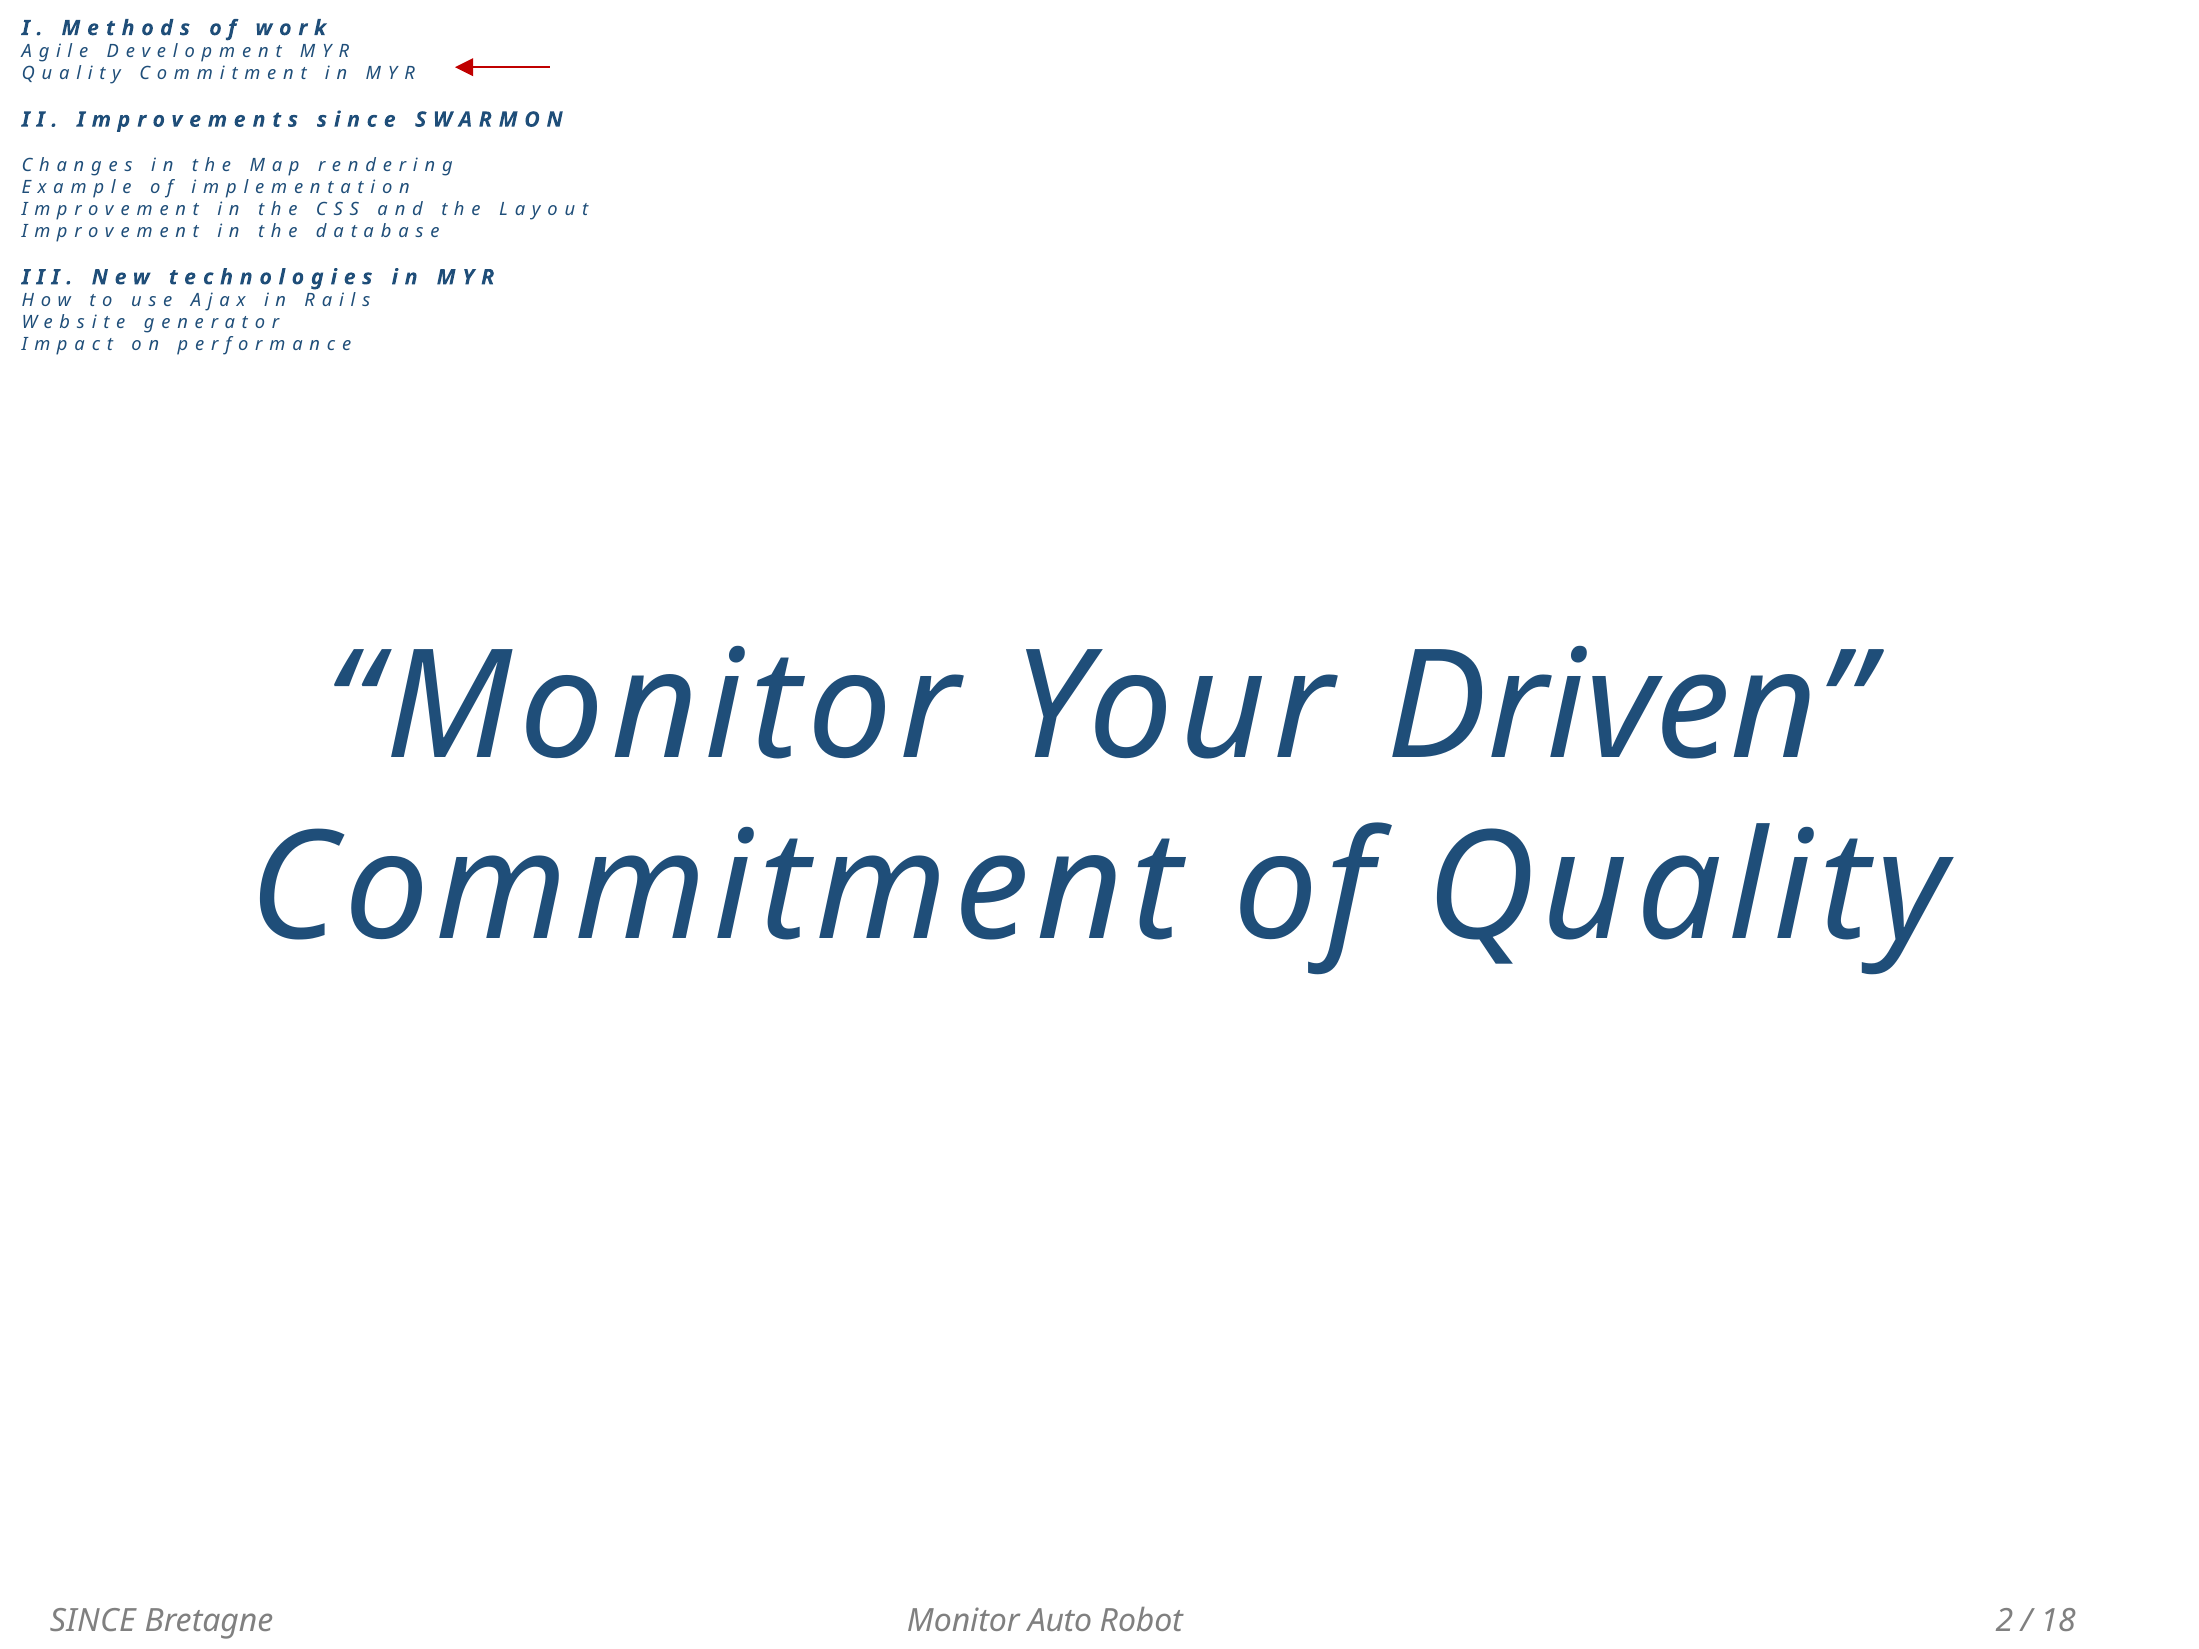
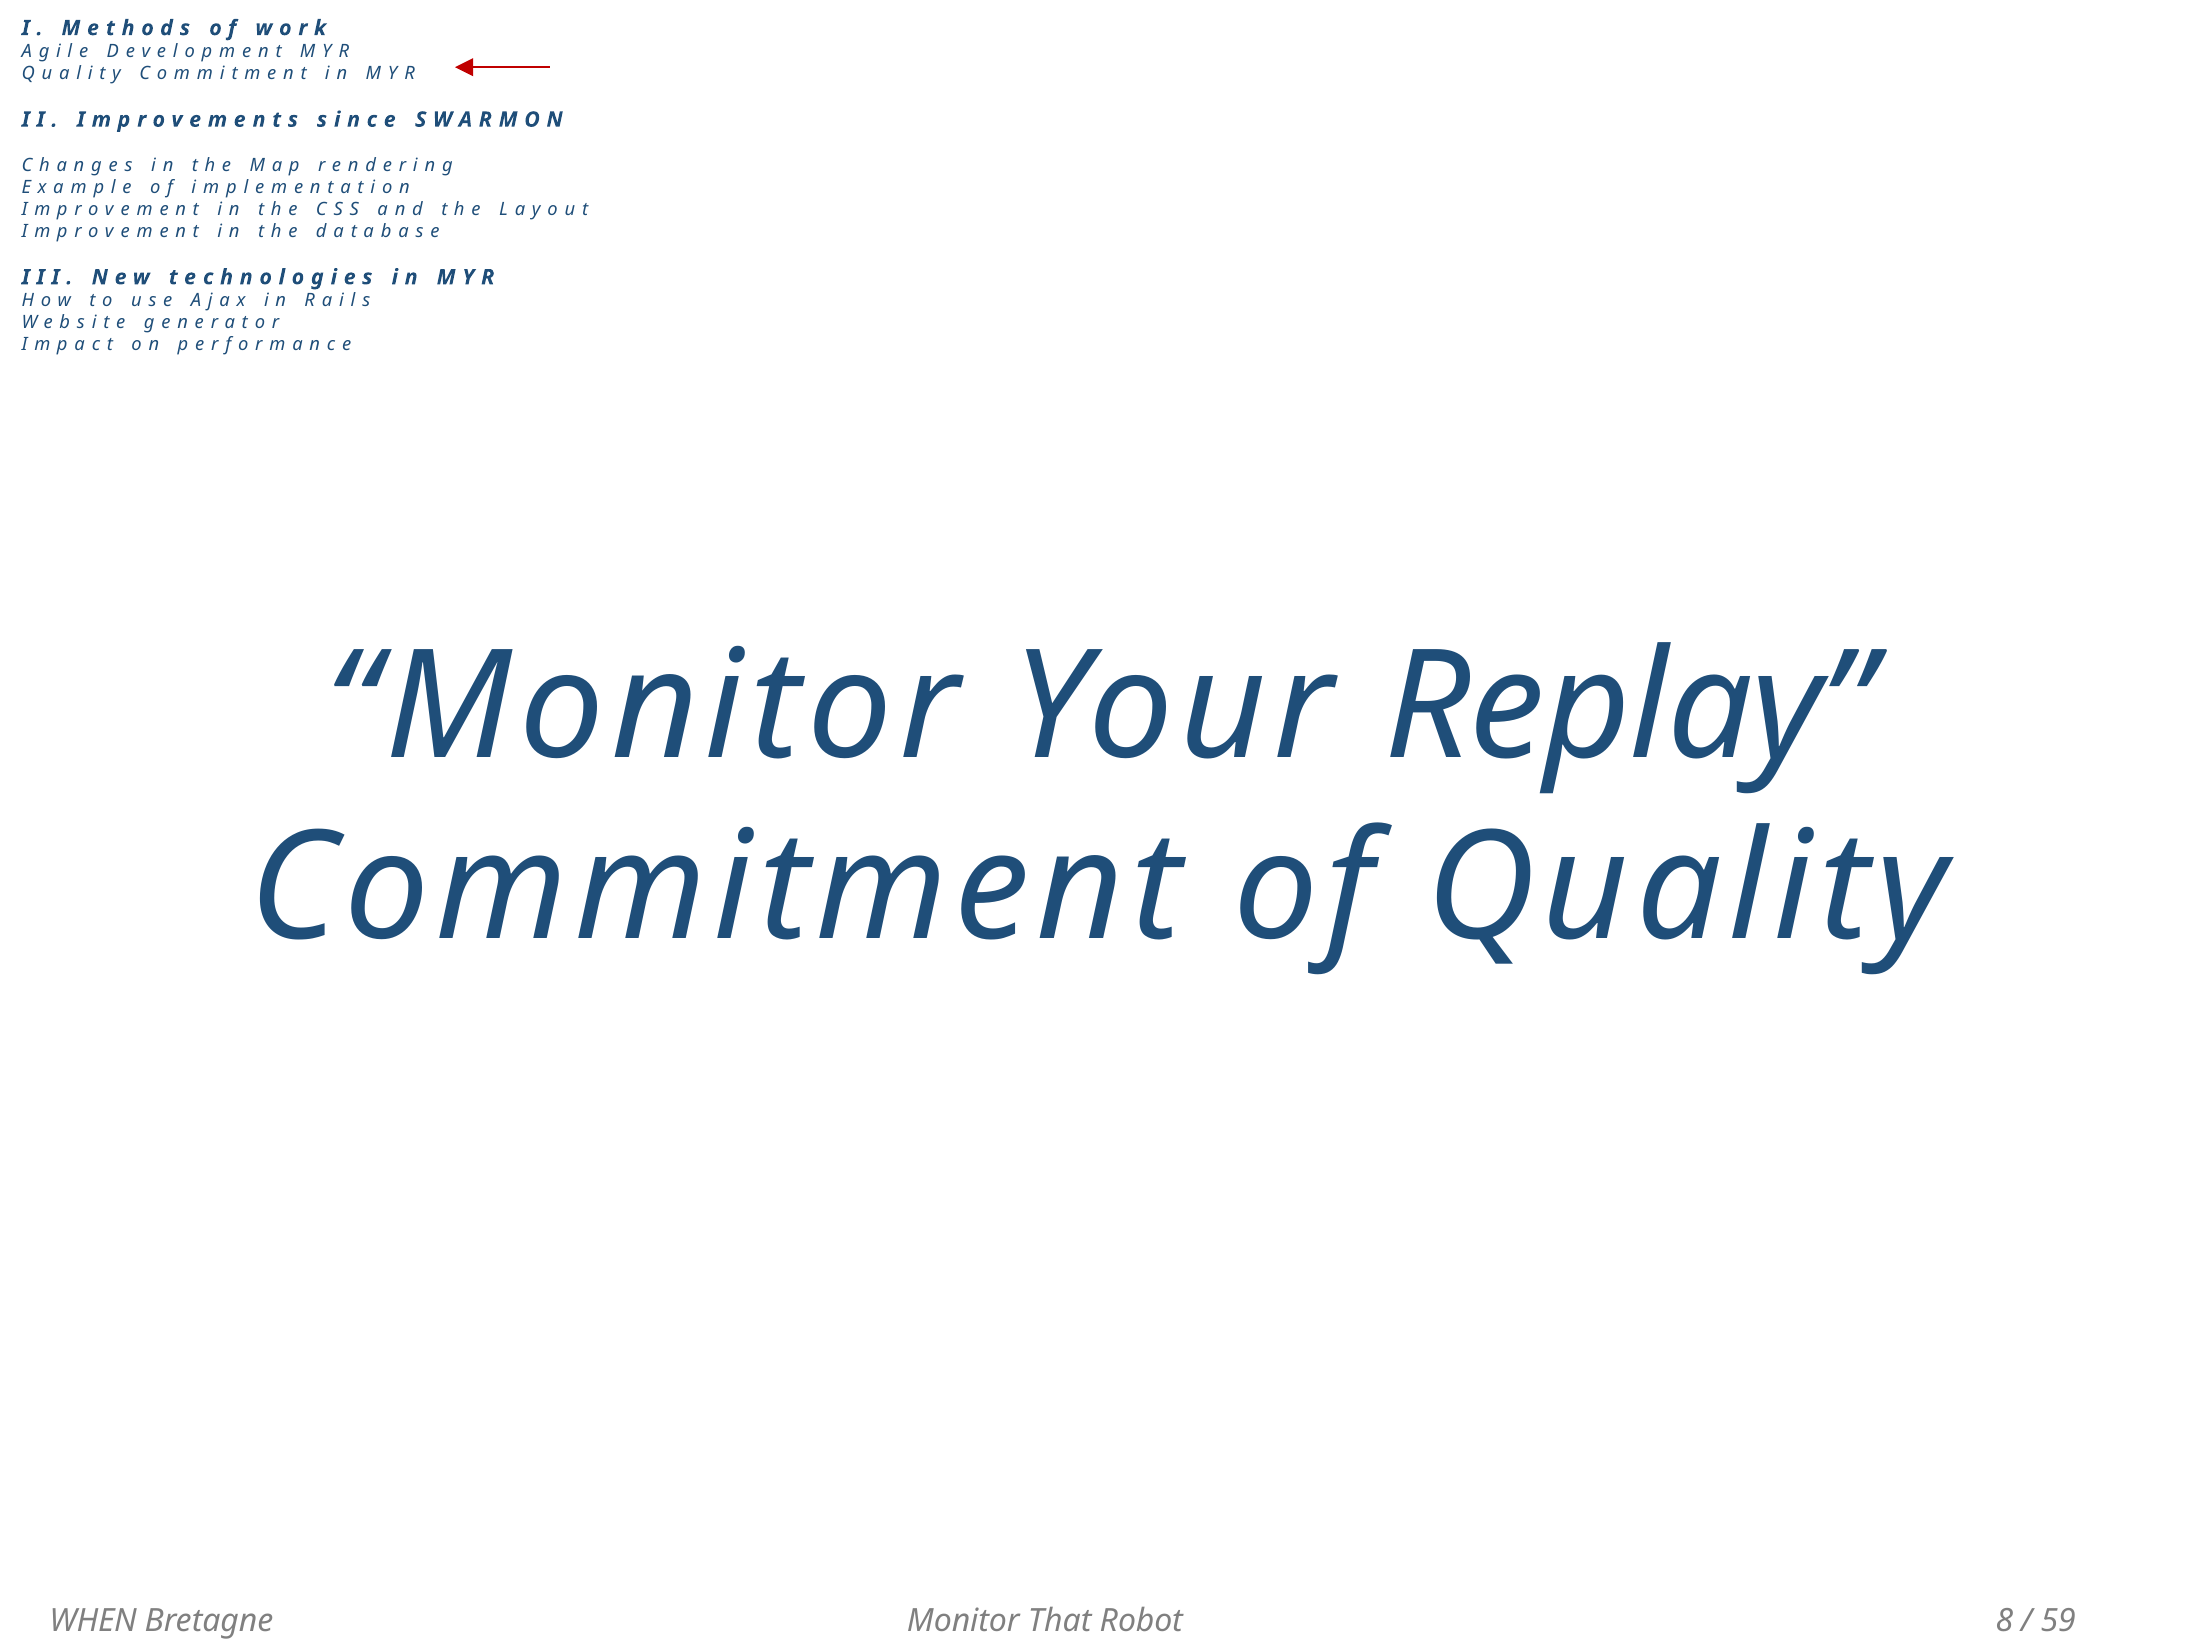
Driven: Driven -> Replay
SINCE: SINCE -> WHEN
Auto: Auto -> That
2: 2 -> 8
18: 18 -> 59
